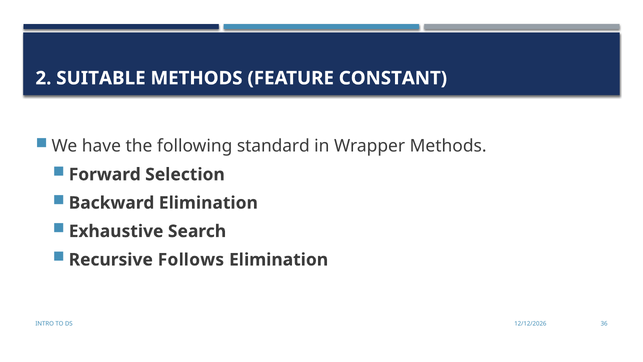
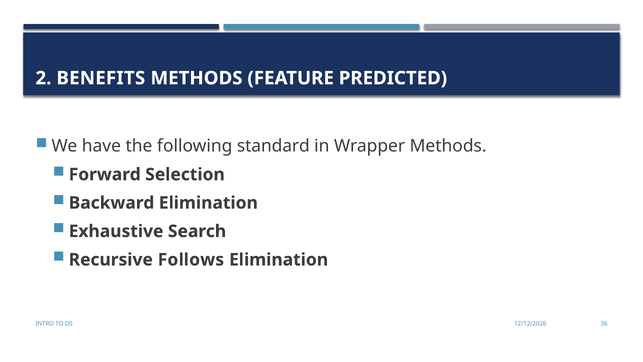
SUITABLE: SUITABLE -> BENEFITS
CONSTANT: CONSTANT -> PREDICTED
